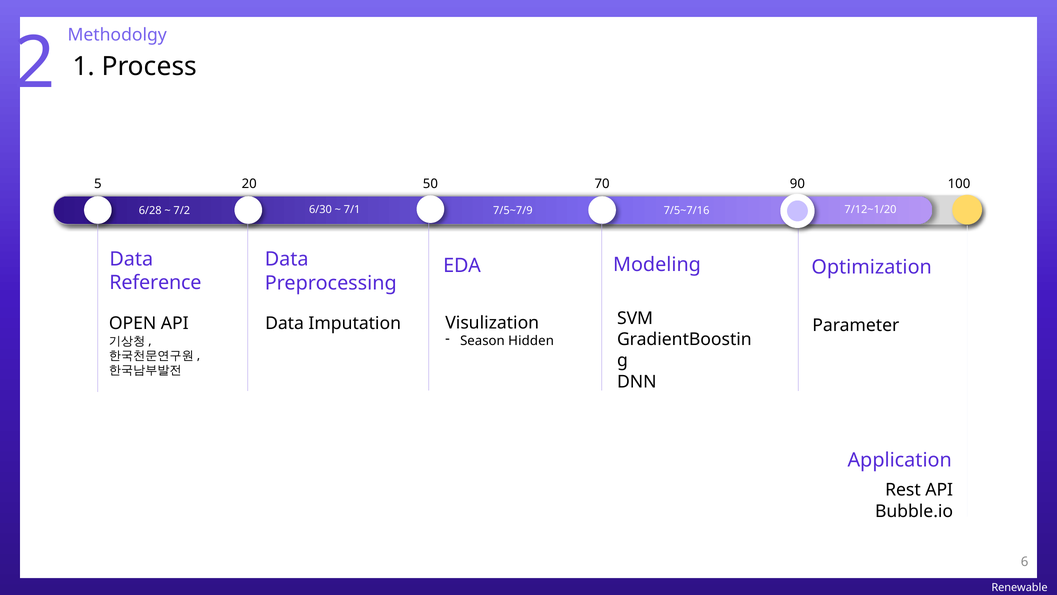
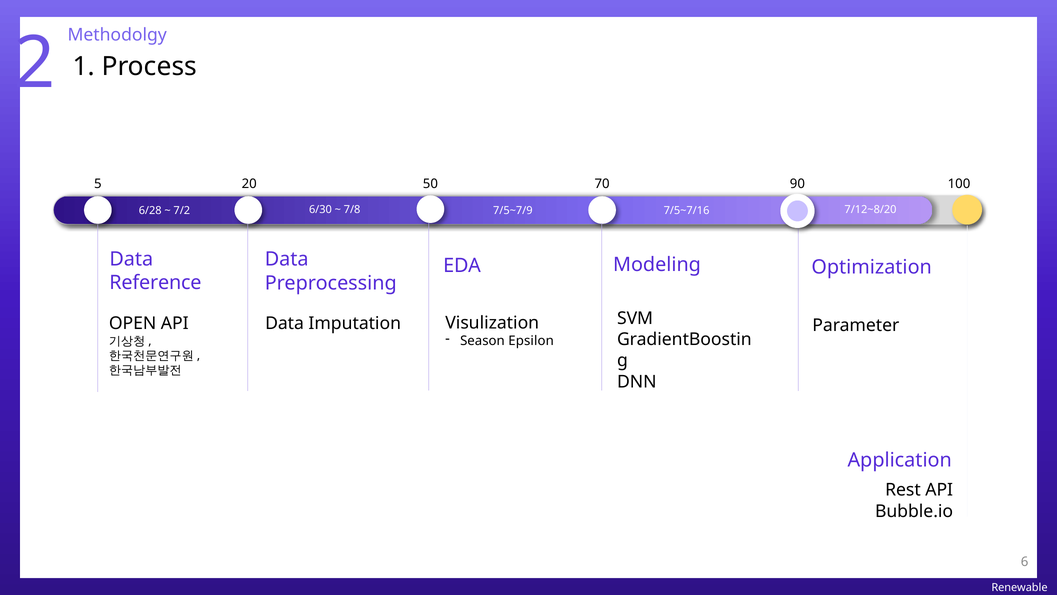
7/1: 7/1 -> 7/8
7/12~1/20: 7/12~1/20 -> 7/12~8/20
Hidden: Hidden -> Epsilon
